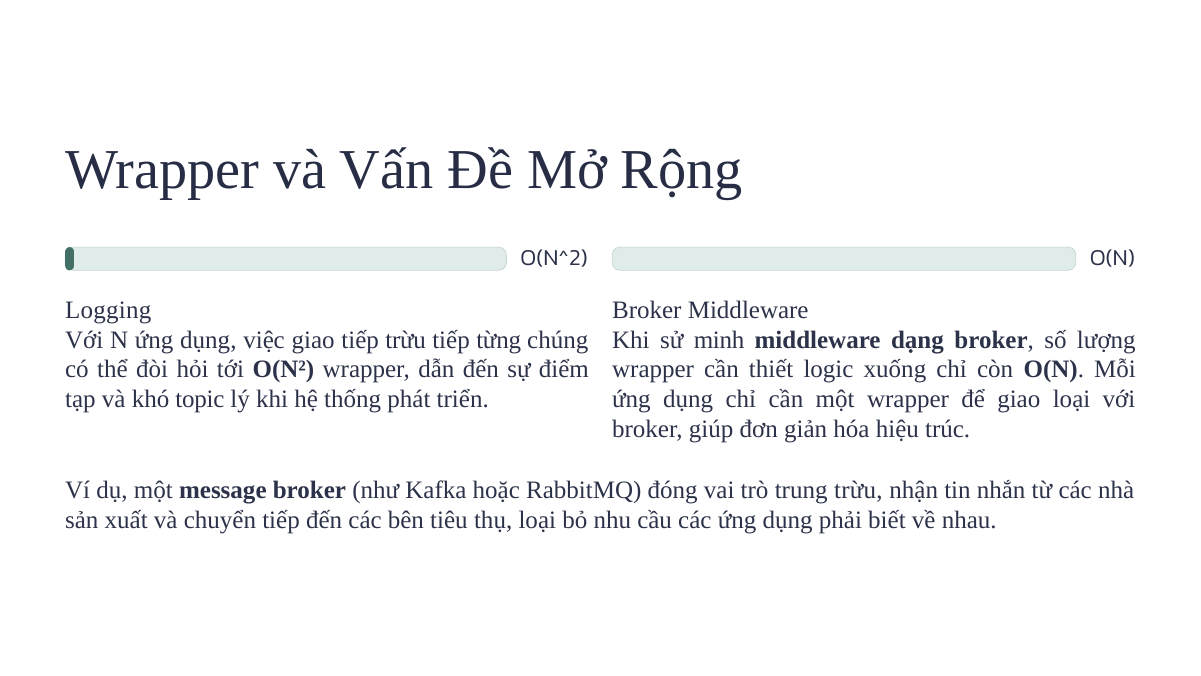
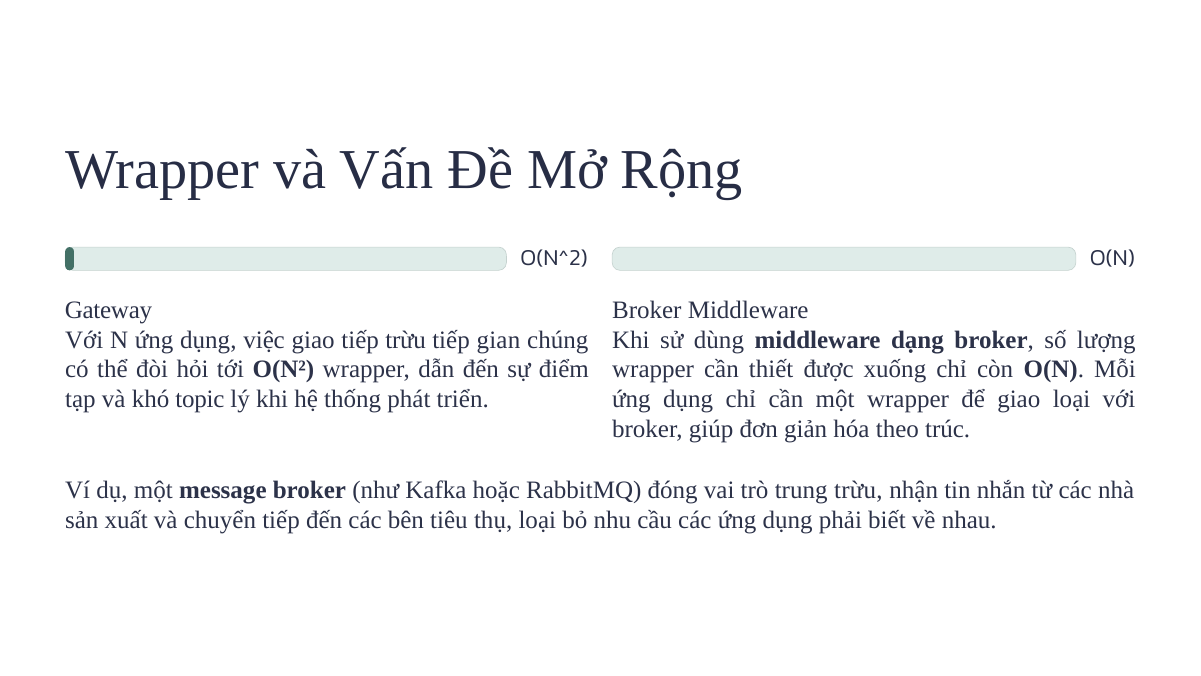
Logging: Logging -> Gateway
từng: từng -> gian
minh: minh -> dùng
logic: logic -> được
hiệu: hiệu -> theo
